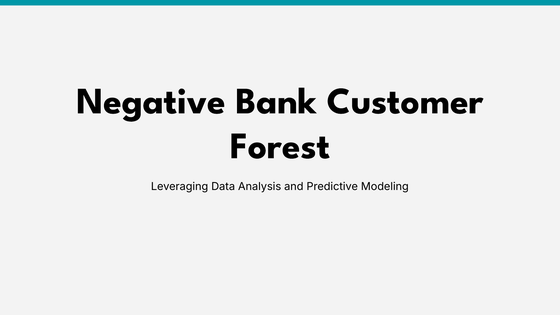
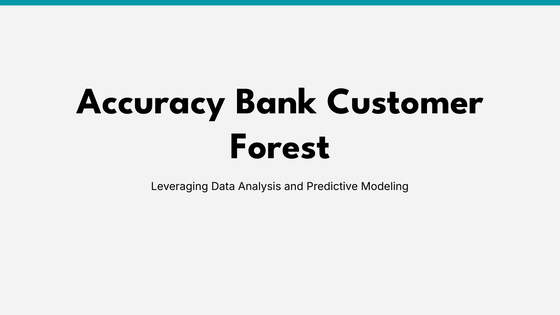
Negative: Negative -> Accuracy
